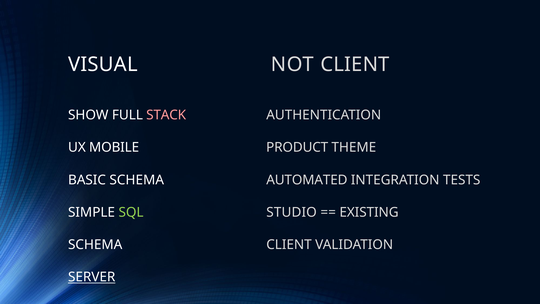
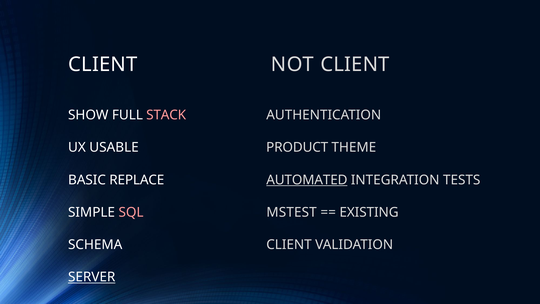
VISUAL at (103, 65): VISUAL -> CLIENT
MOBILE: MOBILE -> USABLE
BASIC SCHEMA: SCHEMA -> REPLACE
AUTOMATED underline: none -> present
SQL colour: light green -> pink
STUDIO: STUDIO -> MSTEST
